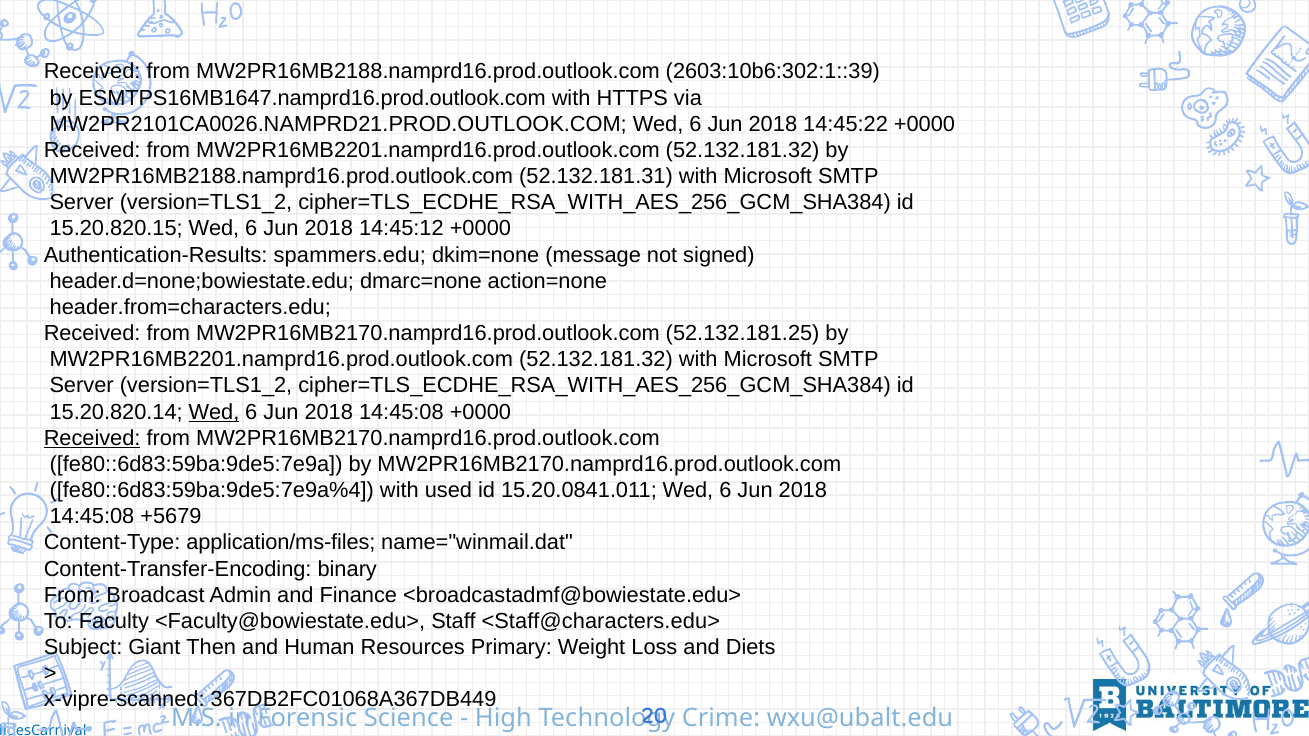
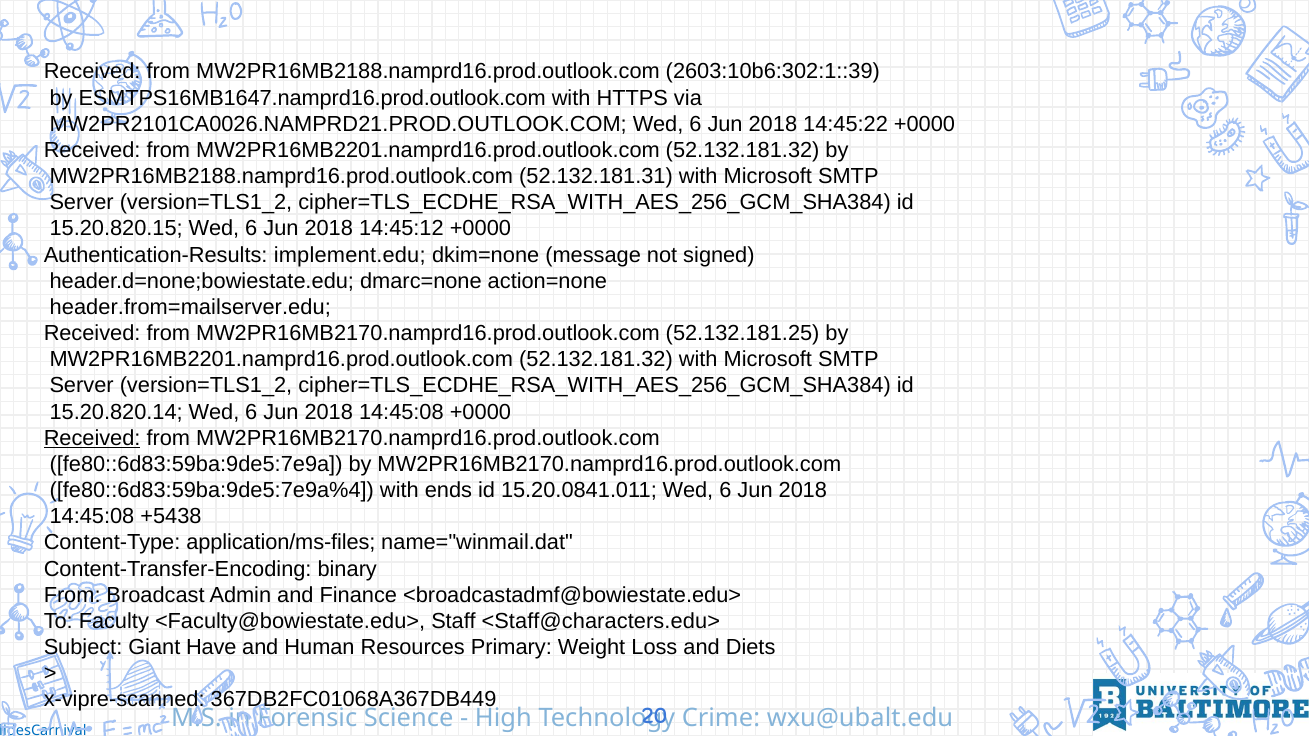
spammers.edu: spammers.edu -> implement.edu
header.from=characters.edu: header.from=characters.edu -> header.from=mailserver.edu
Wed at (214, 412) underline: present -> none
used: used -> ends
+5679: +5679 -> +5438
Then: Then -> Have
